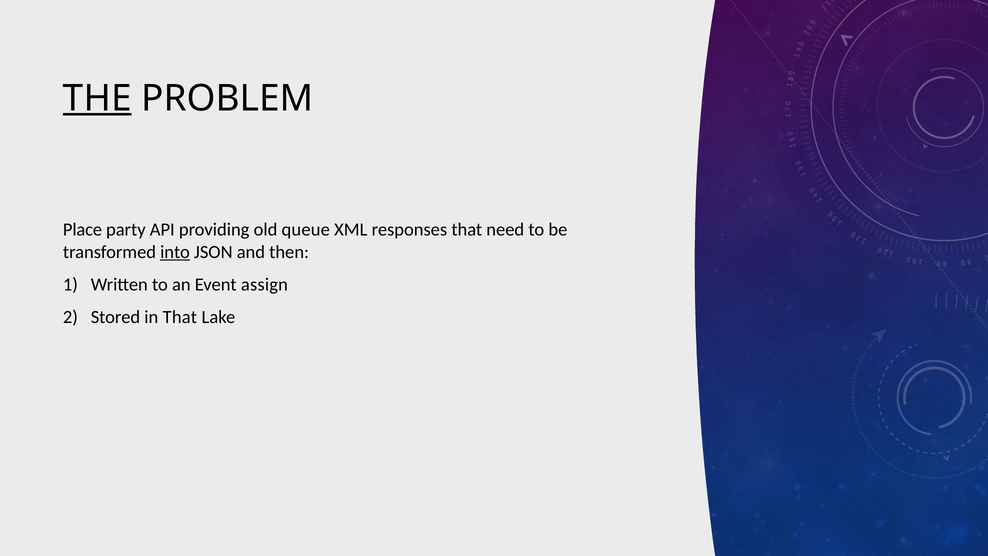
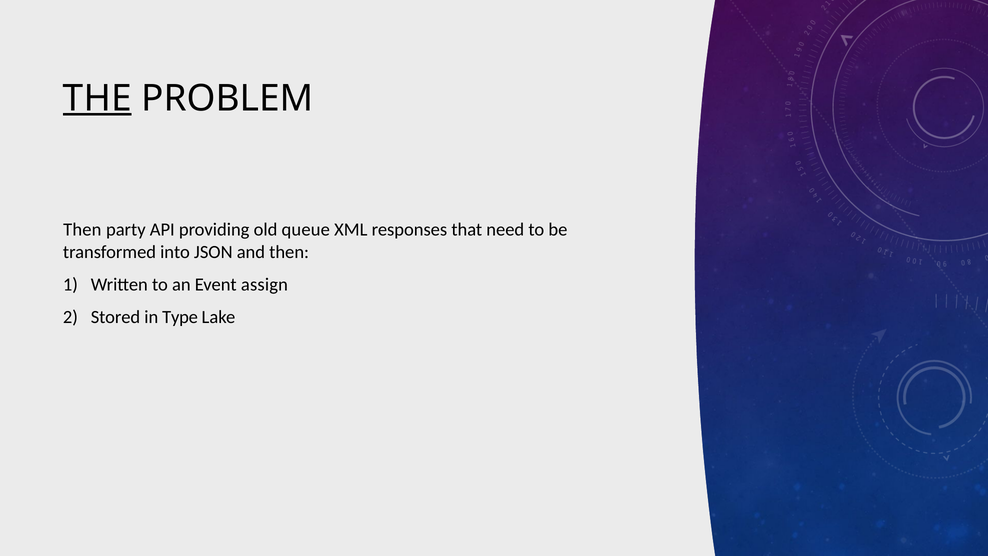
Place at (83, 230): Place -> Then
into underline: present -> none
in That: That -> Type
